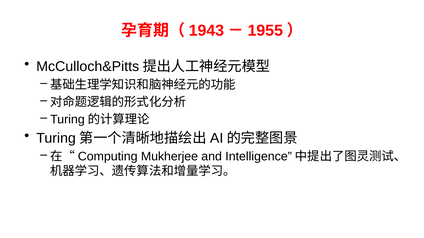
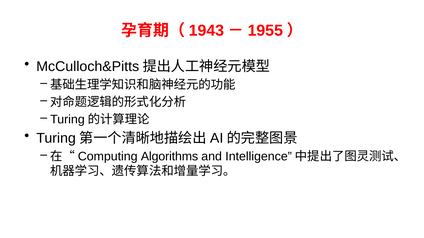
Mukherjee: Mukherjee -> Algorithms
